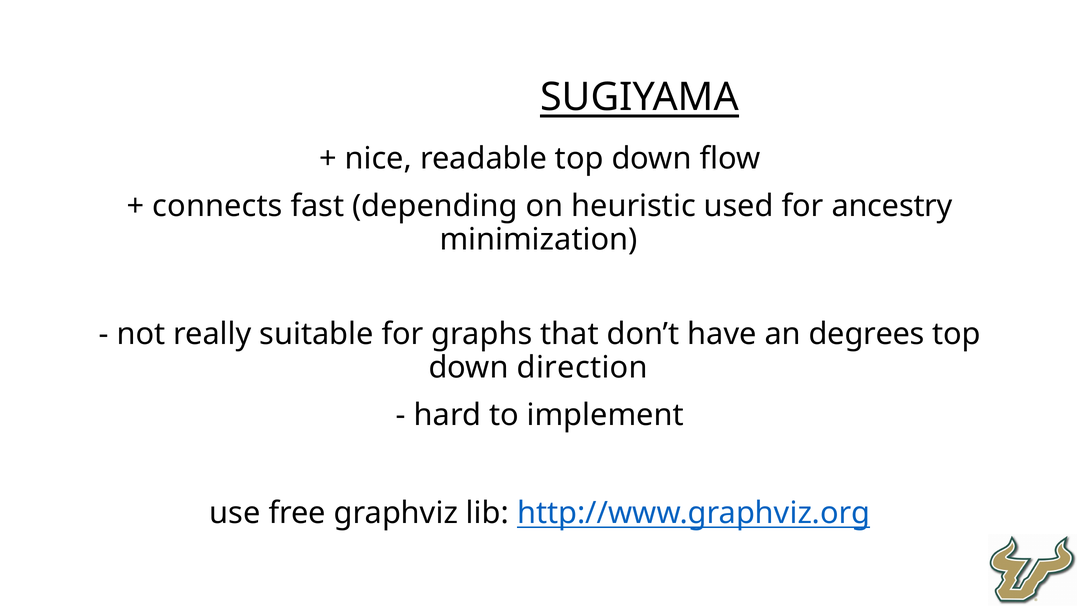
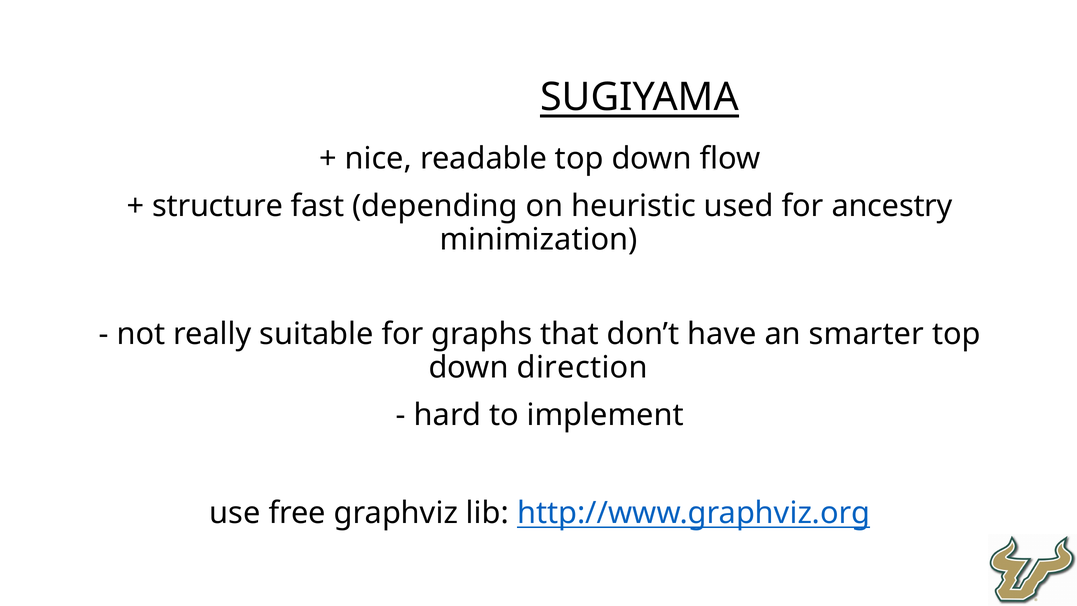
connects: connects -> structure
degrees: degrees -> smarter
